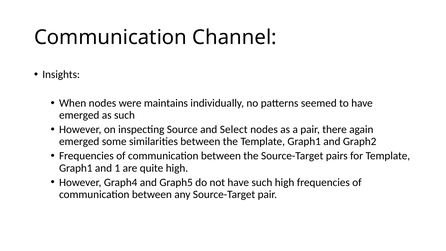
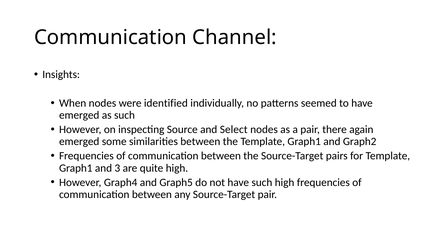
maintains: maintains -> identified
1: 1 -> 3
